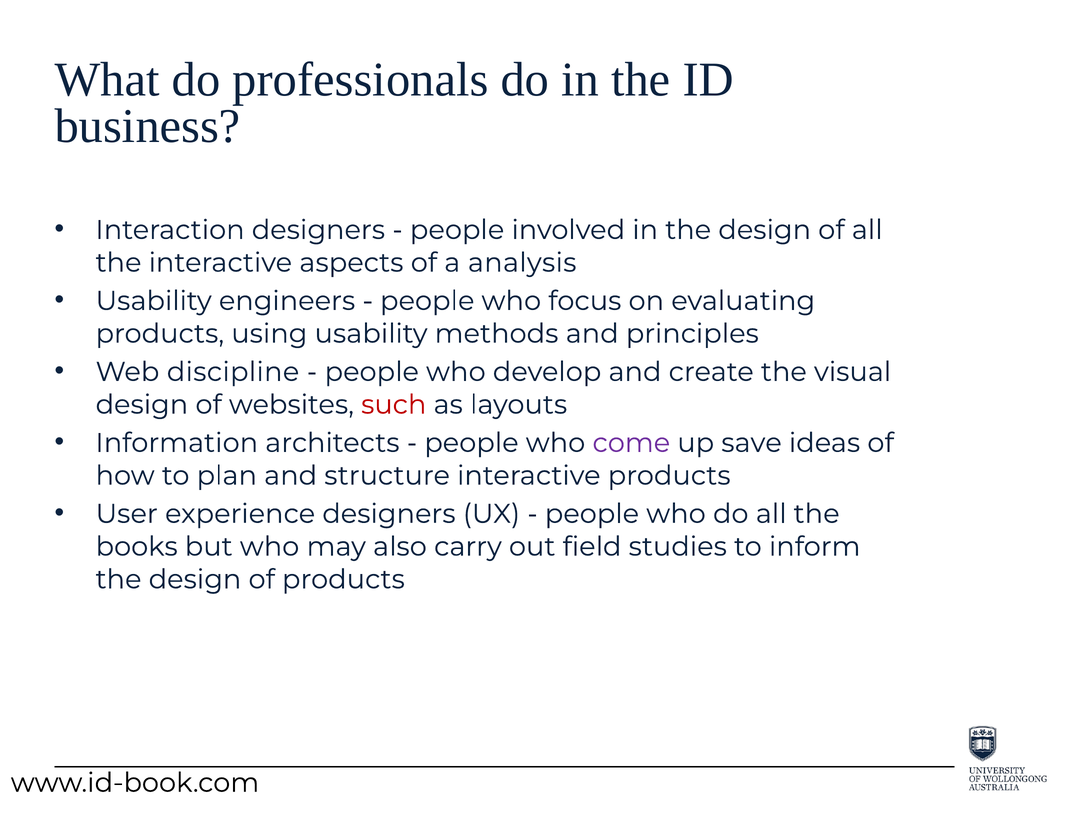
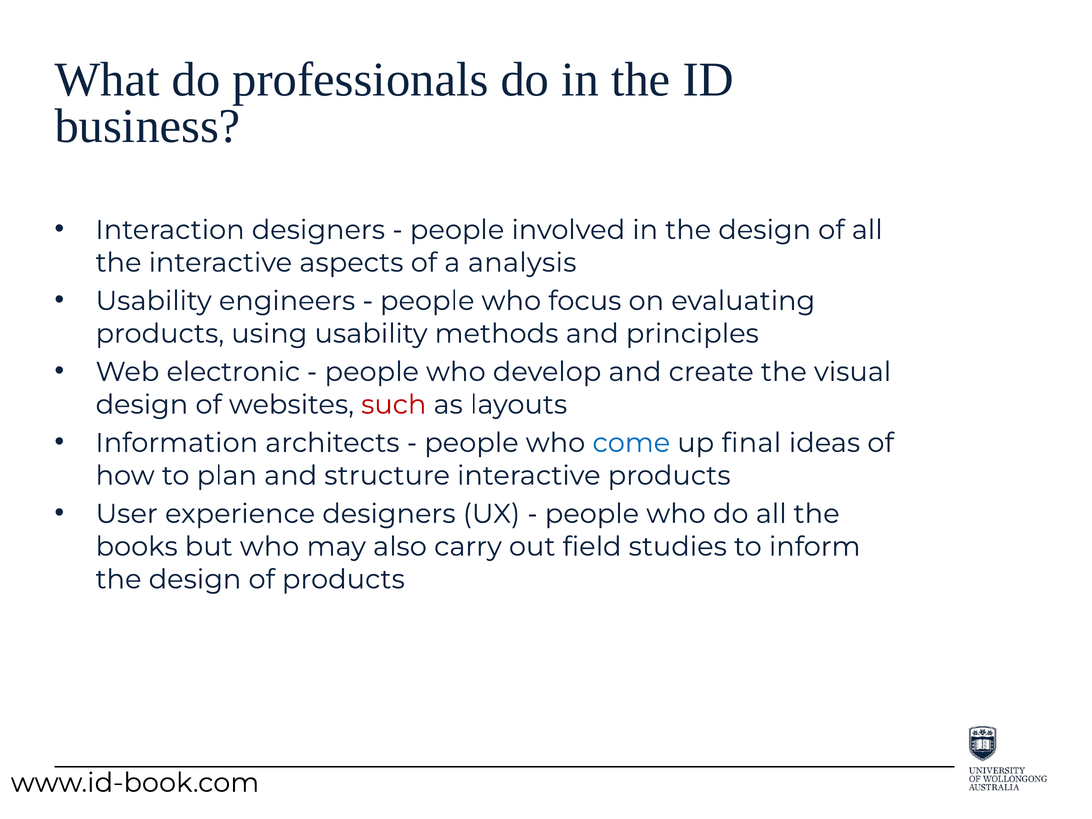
discipline: discipline -> electronic
come colour: purple -> blue
save: save -> final
